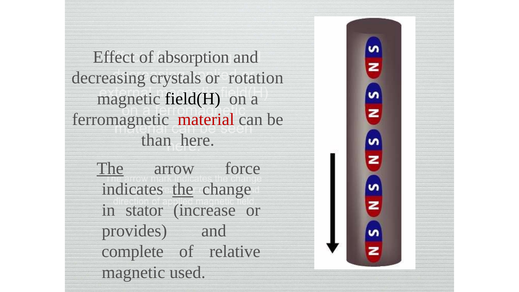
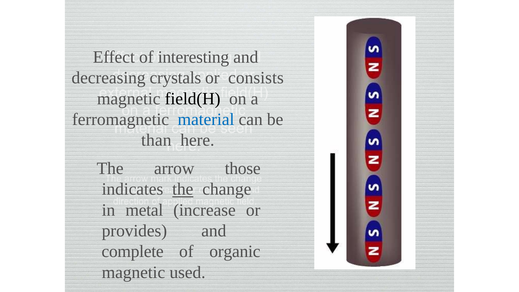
absorption: absorption -> interesting
rotation: rotation -> consists
material colour: red -> blue
The at (110, 168) underline: present -> none
force: force -> those
stator: stator -> metal
relative: relative -> organic
